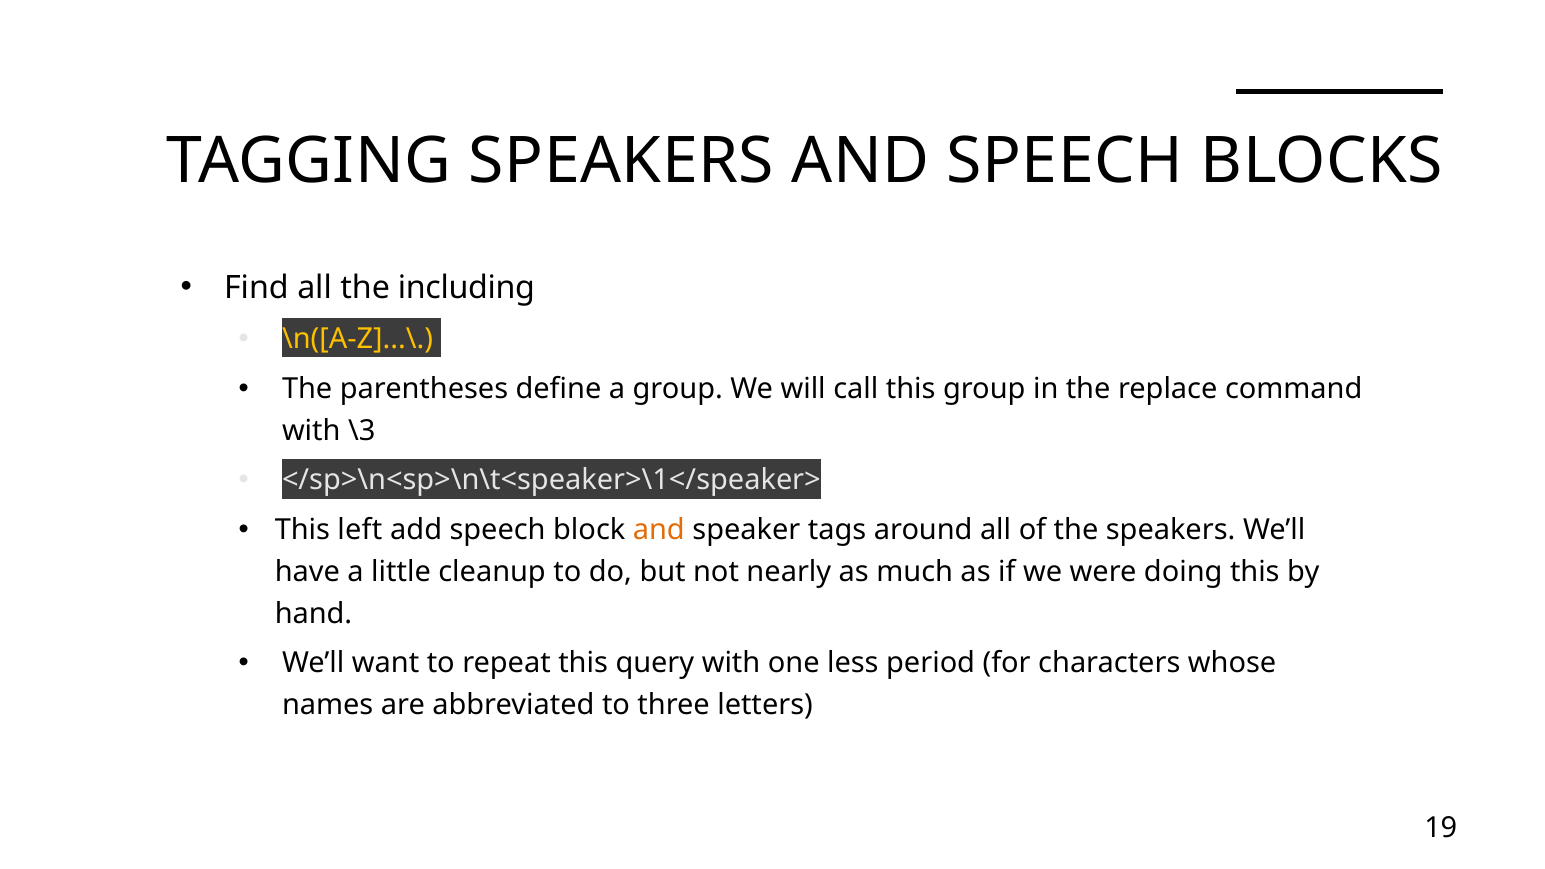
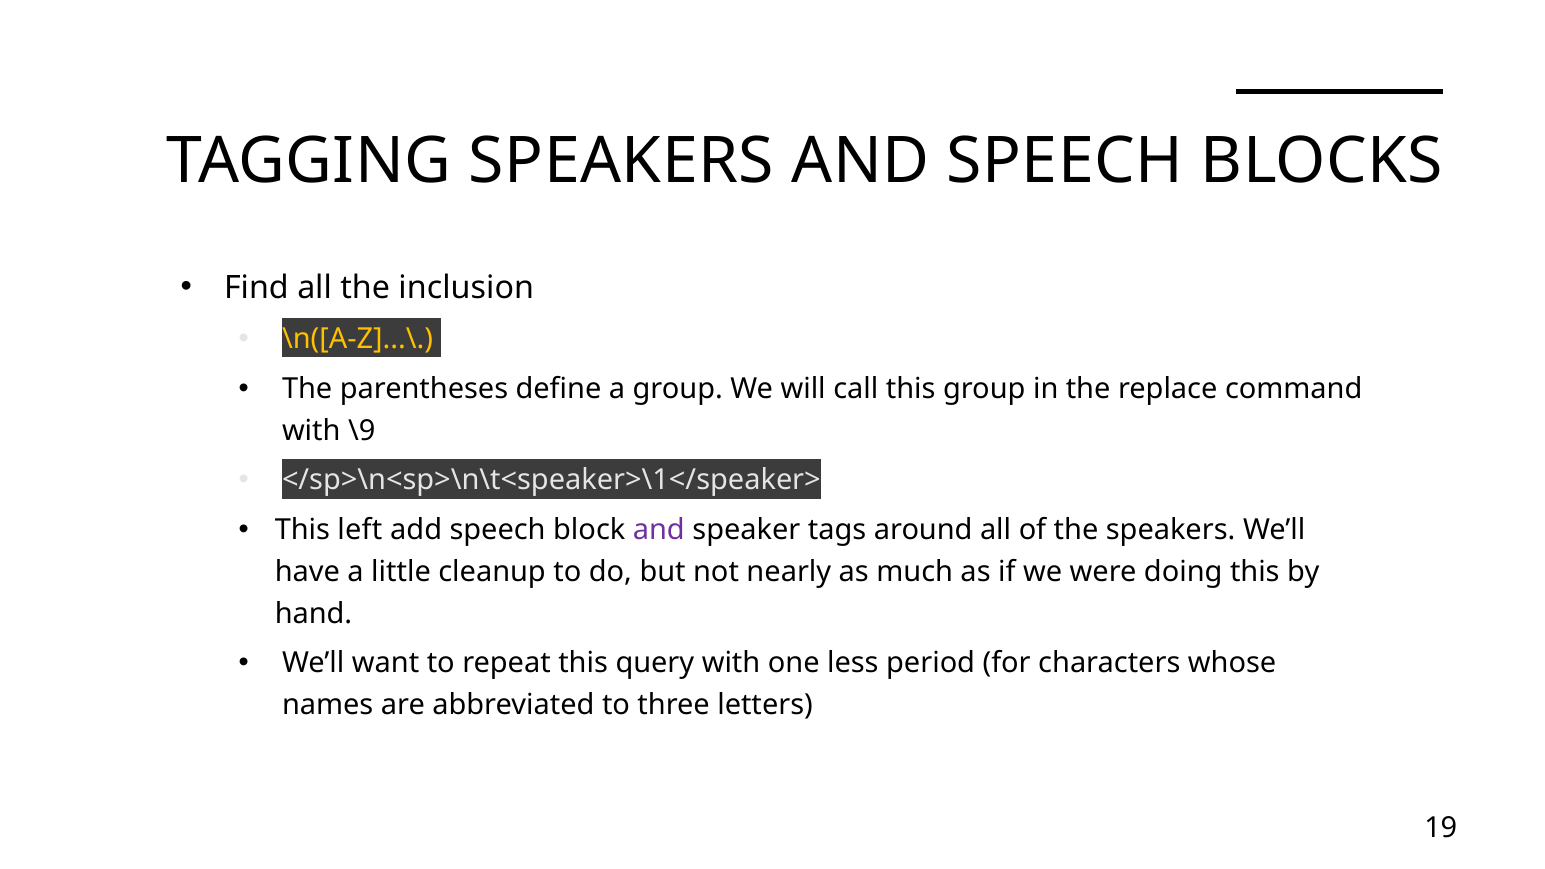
including: including -> inclusion
\3: \3 -> \9
and at (659, 530) colour: orange -> purple
